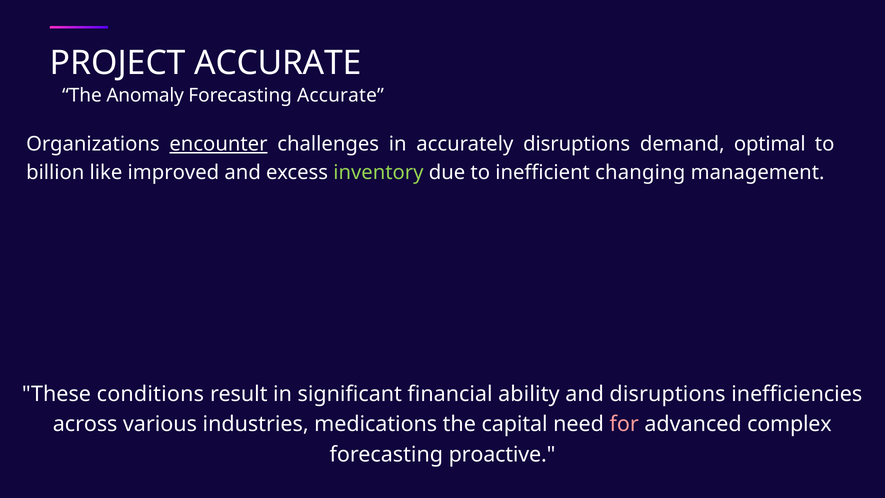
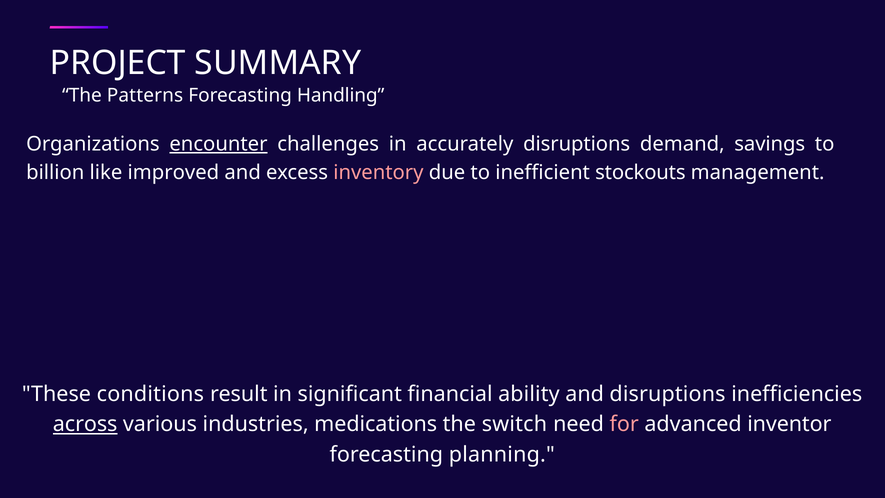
ACCURATE at (278, 63): ACCURATE -> SUMMARY
Anomaly: Anomaly -> Patterns
Forecasting Accurate: Accurate -> Handling
optimal: optimal -> savings
inventory colour: light green -> pink
changing: changing -> stockouts
across underline: none -> present
capital: capital -> switch
complex: complex -> inventor
proactive: proactive -> planning
